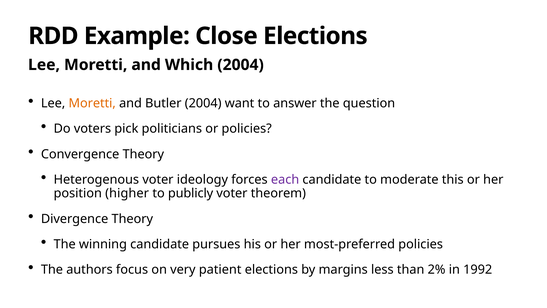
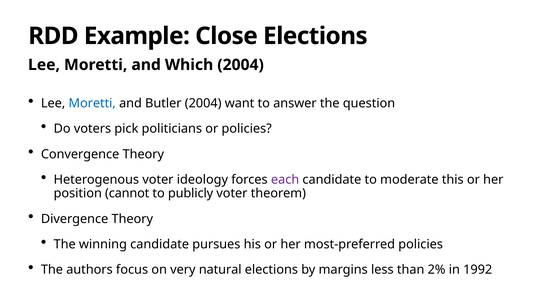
Moretti at (92, 103) colour: orange -> blue
higher: higher -> cannot
patient: patient -> natural
